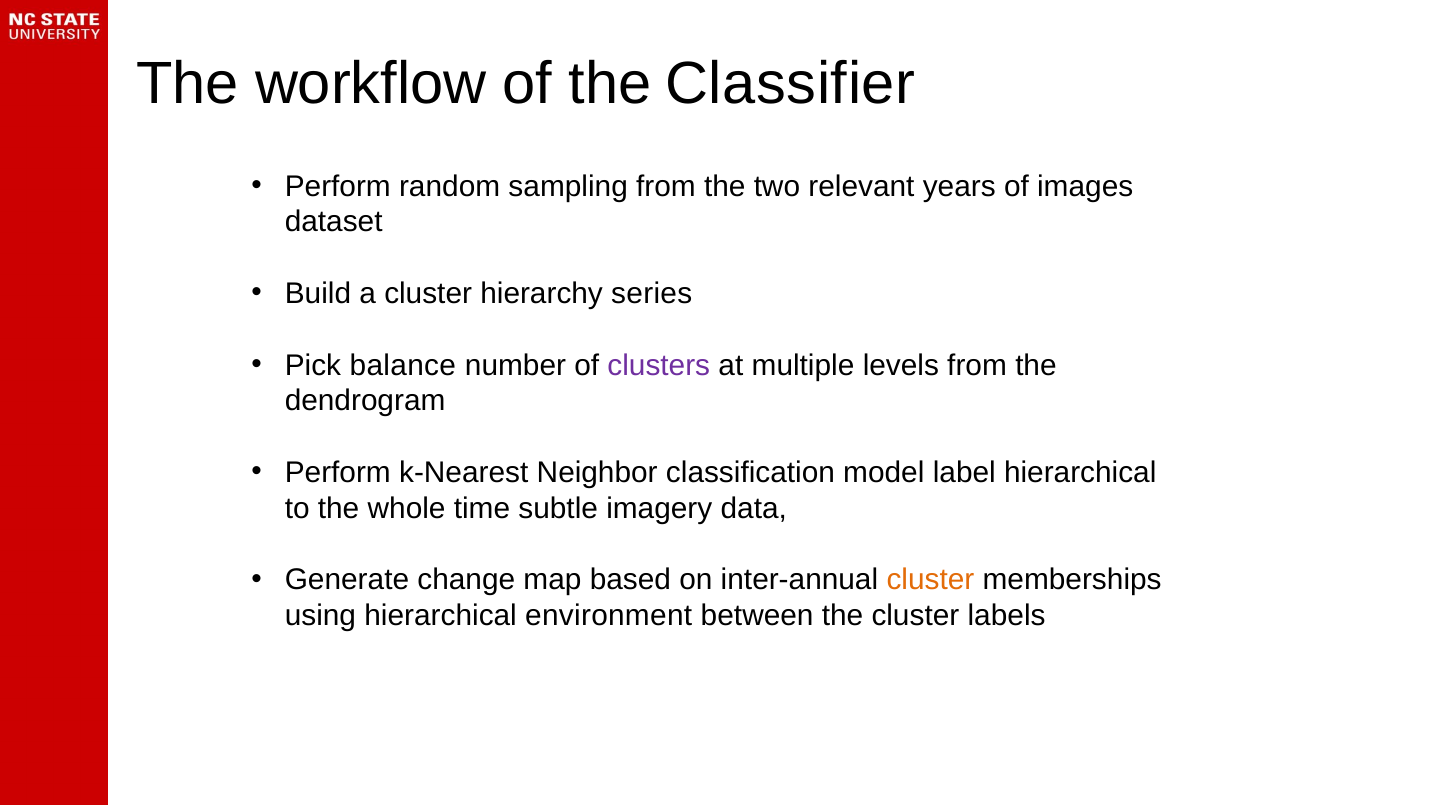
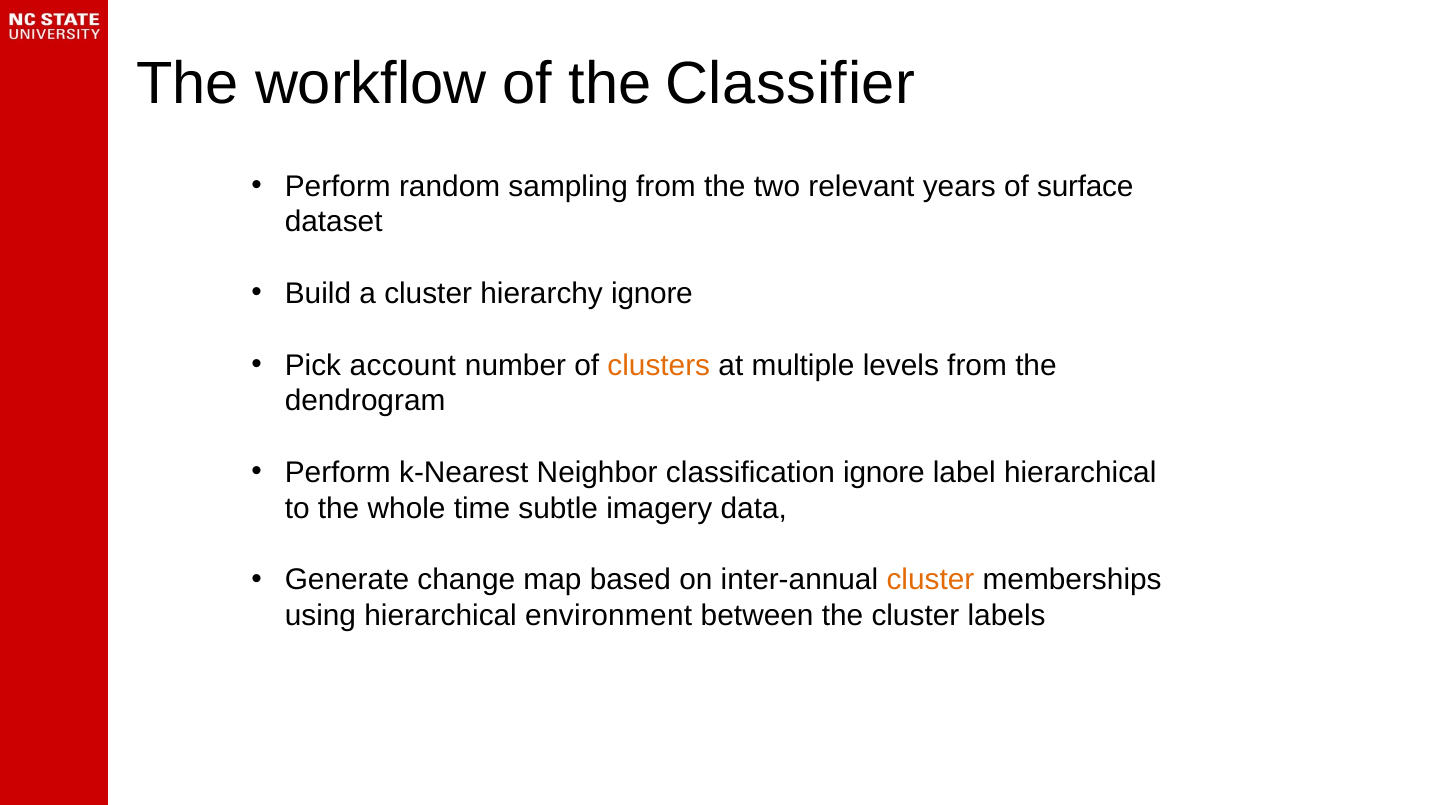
images: images -> surface
hierarchy series: series -> ignore
balance: balance -> account
clusters colour: purple -> orange
classification model: model -> ignore
